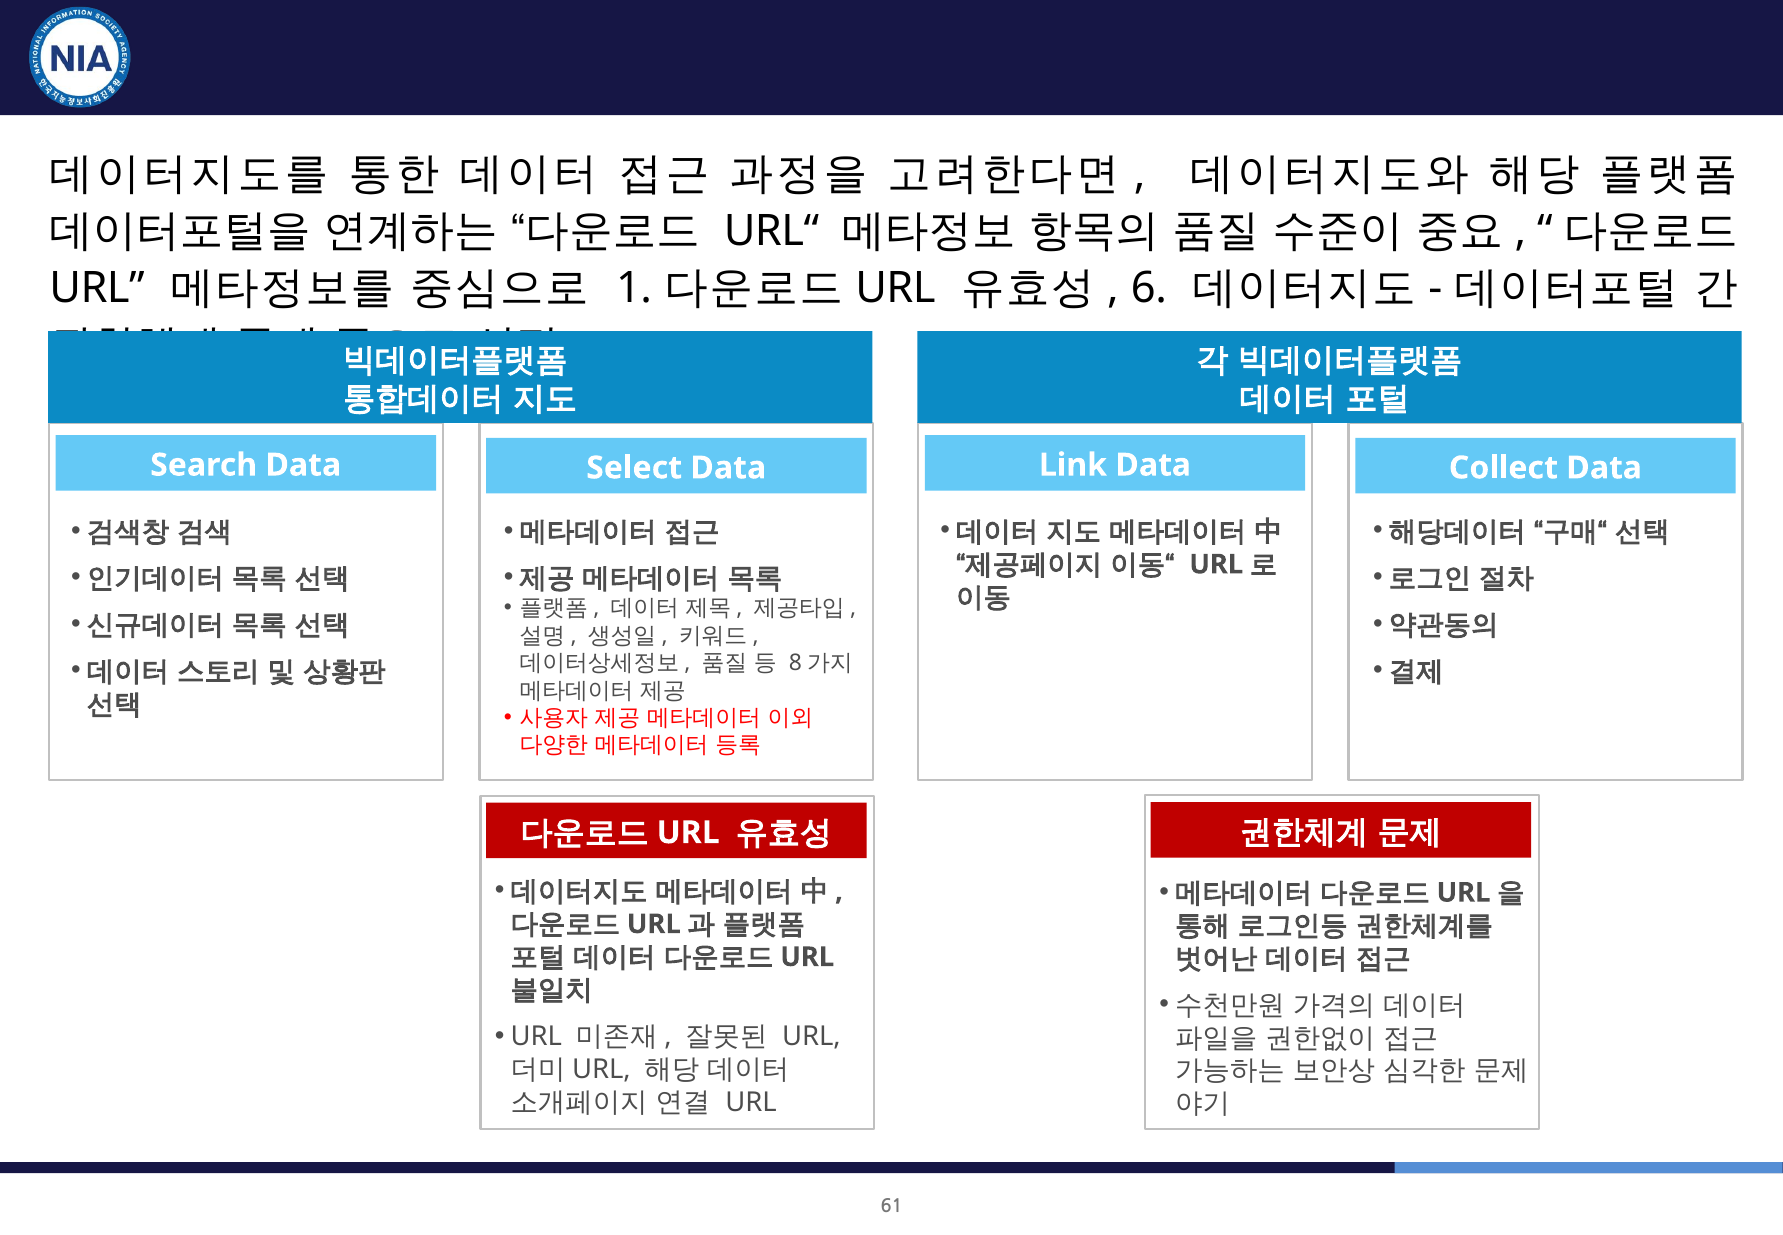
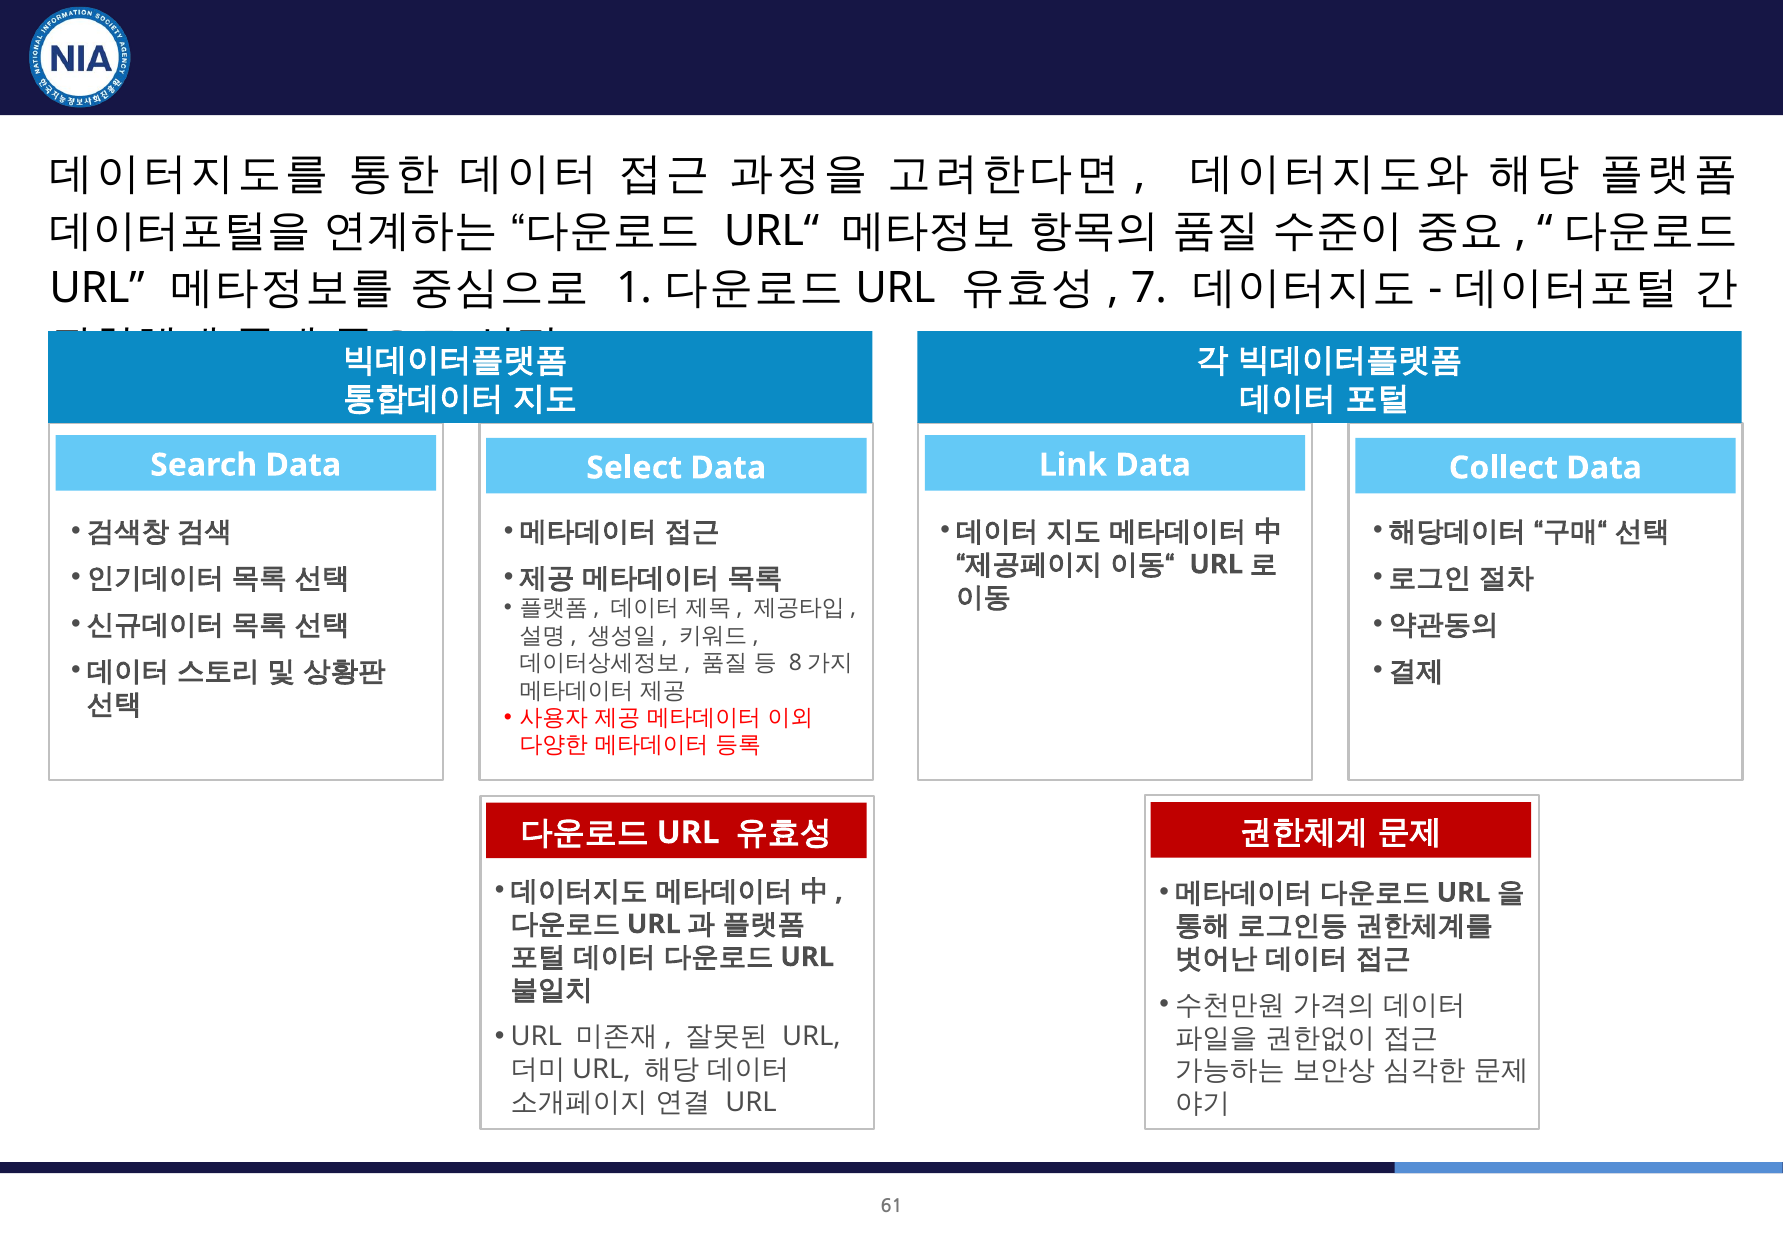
6: 6 -> 7
